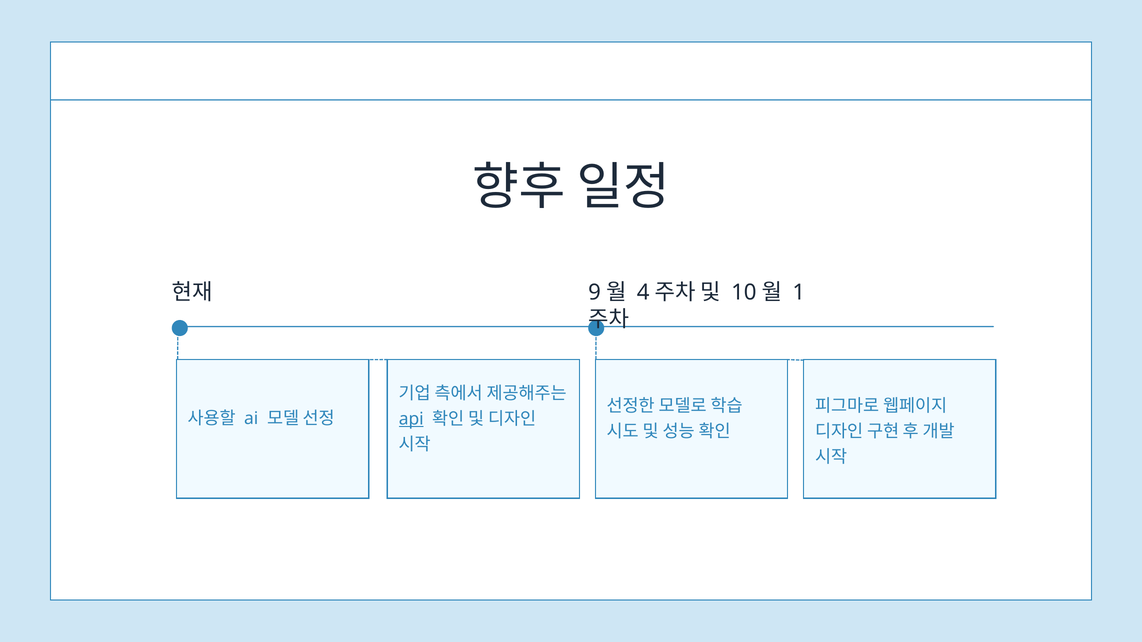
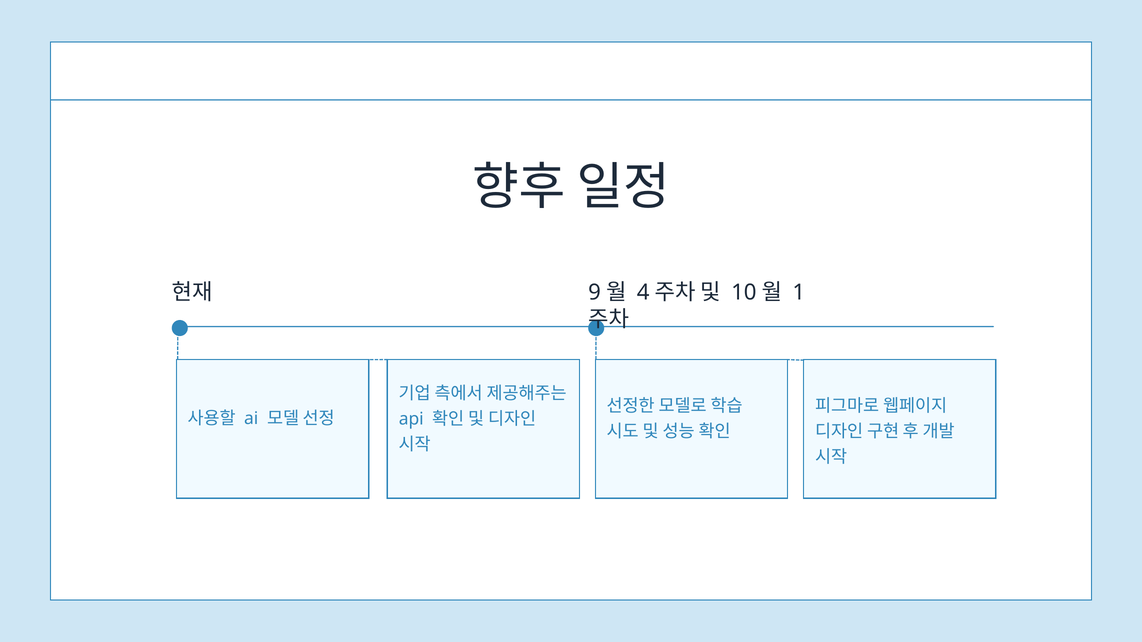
api underline: present -> none
